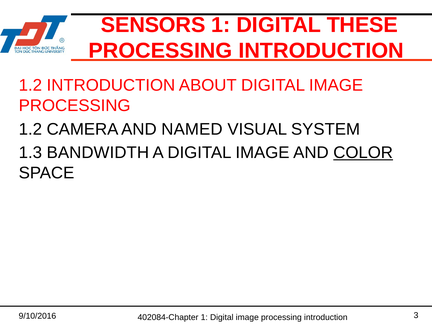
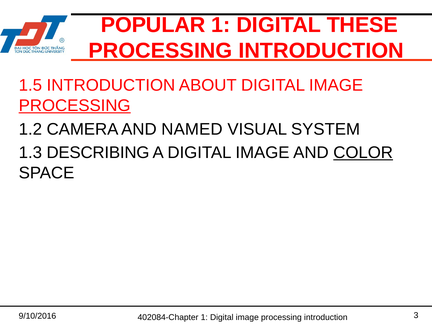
SENSORS: SENSORS -> POPULAR
1.2 at (30, 85): 1.2 -> 1.5
PROCESSING at (75, 106) underline: none -> present
BANDWIDTH: BANDWIDTH -> DESCRIBING
